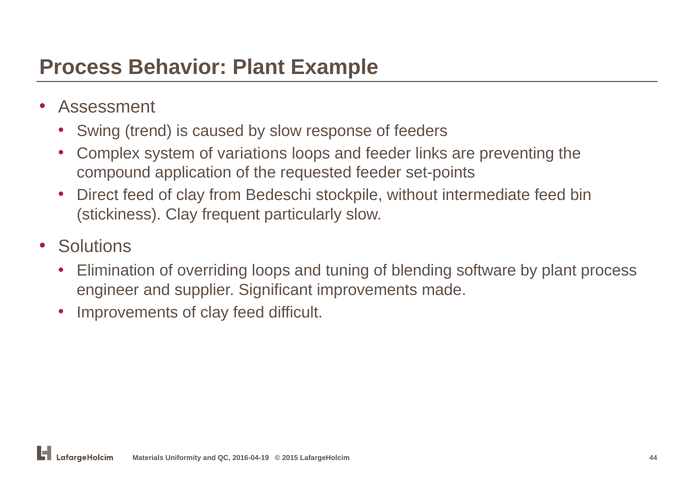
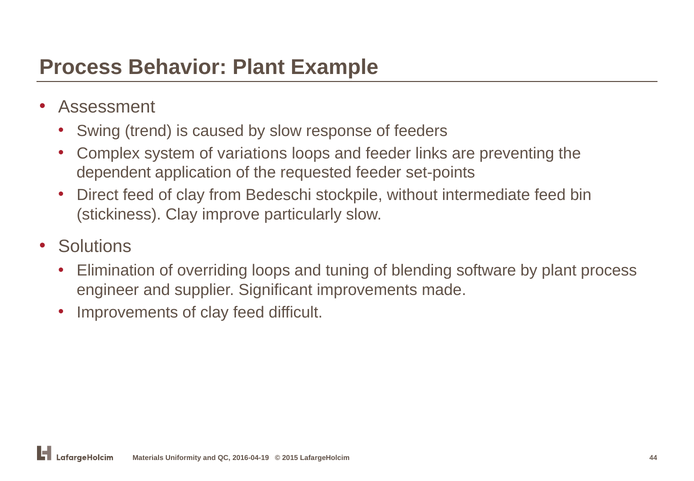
compound: compound -> dependent
frequent: frequent -> improve
